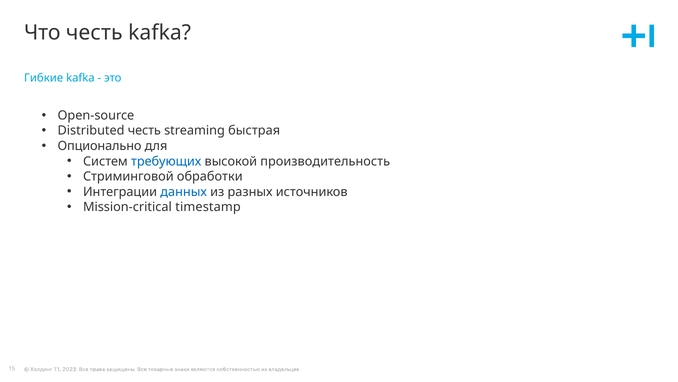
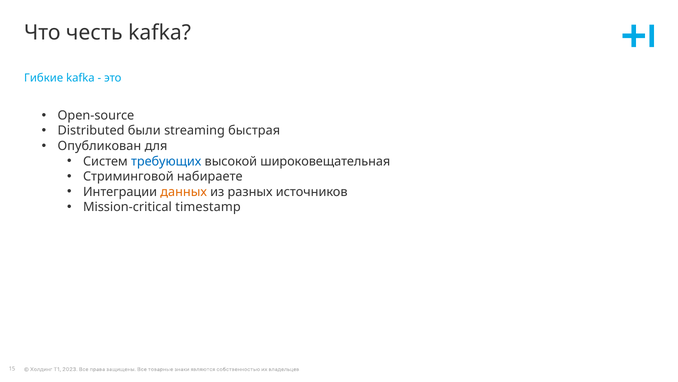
Distributed честь: честь -> были
Опционально: Опционально -> Опубликован
производительность: производительность -> широковещательная
обработки: обработки -> набираете
данных colour: blue -> orange
